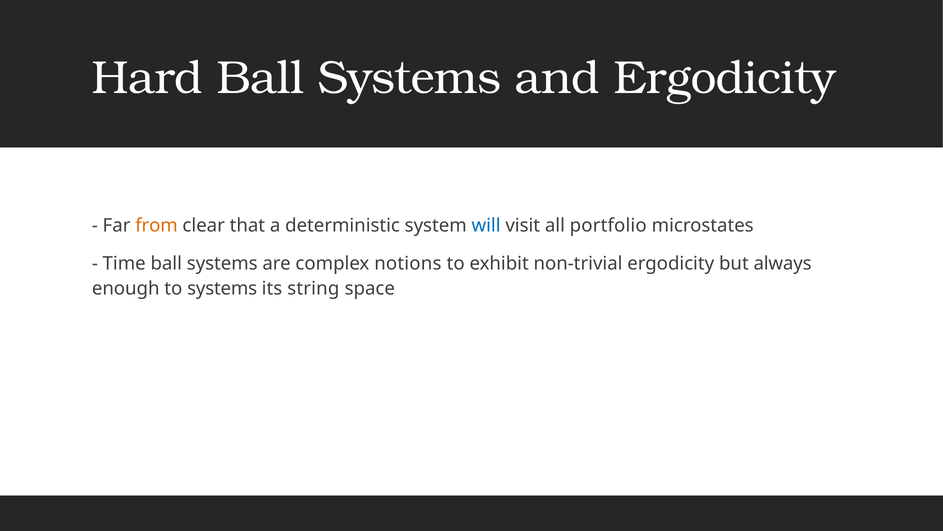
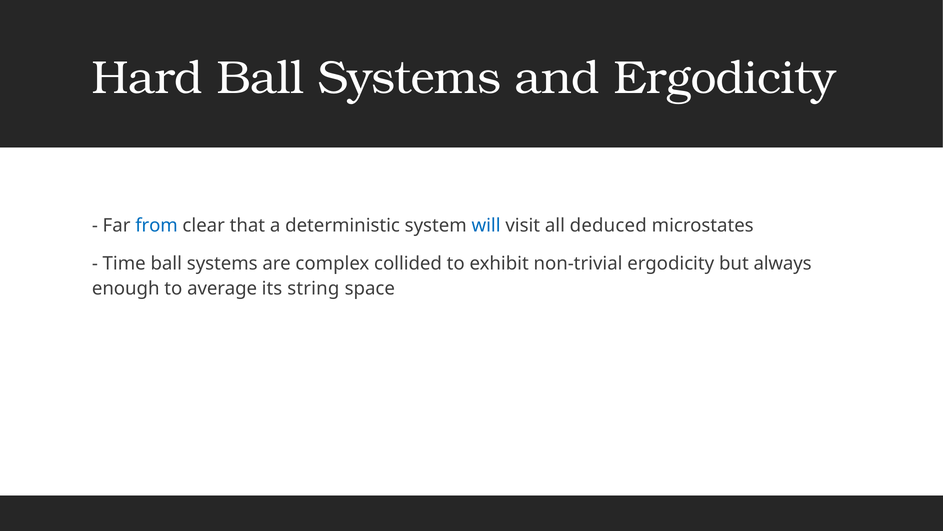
from colour: orange -> blue
portfolio: portfolio -> deduced
notions: notions -> collided
to systems: systems -> average
